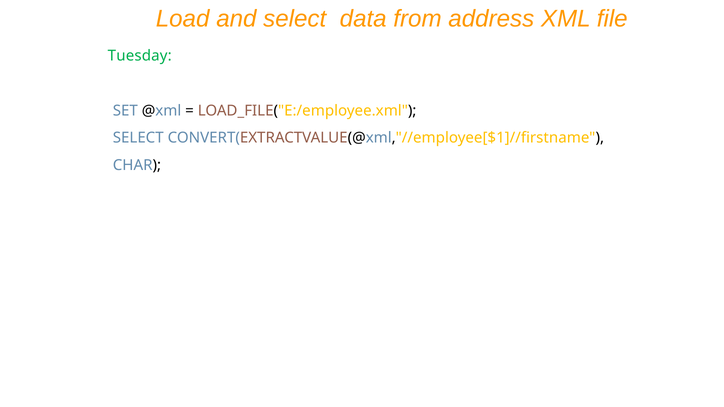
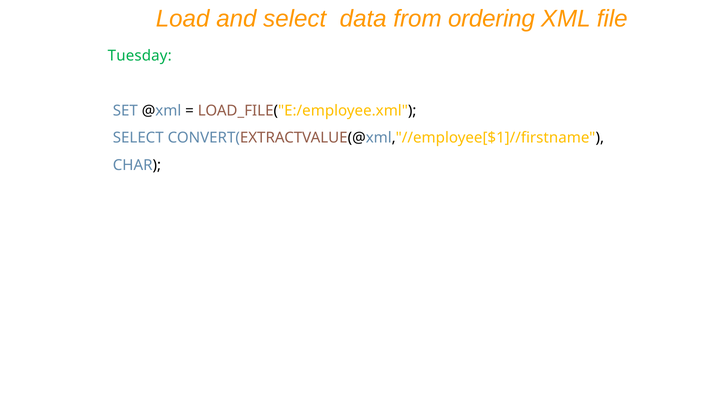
address: address -> ordering
